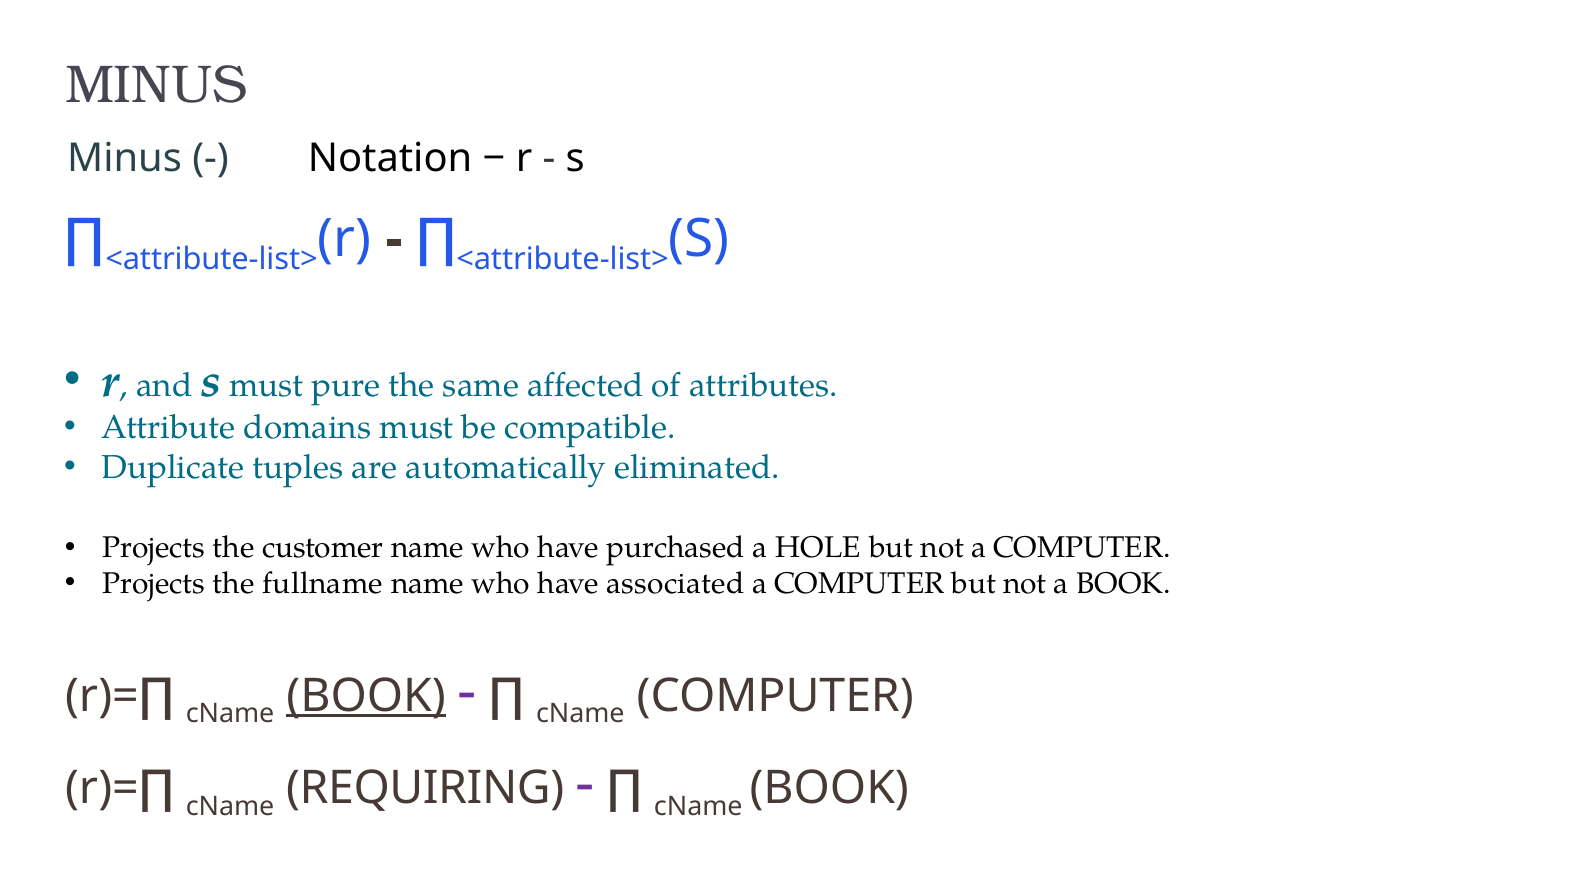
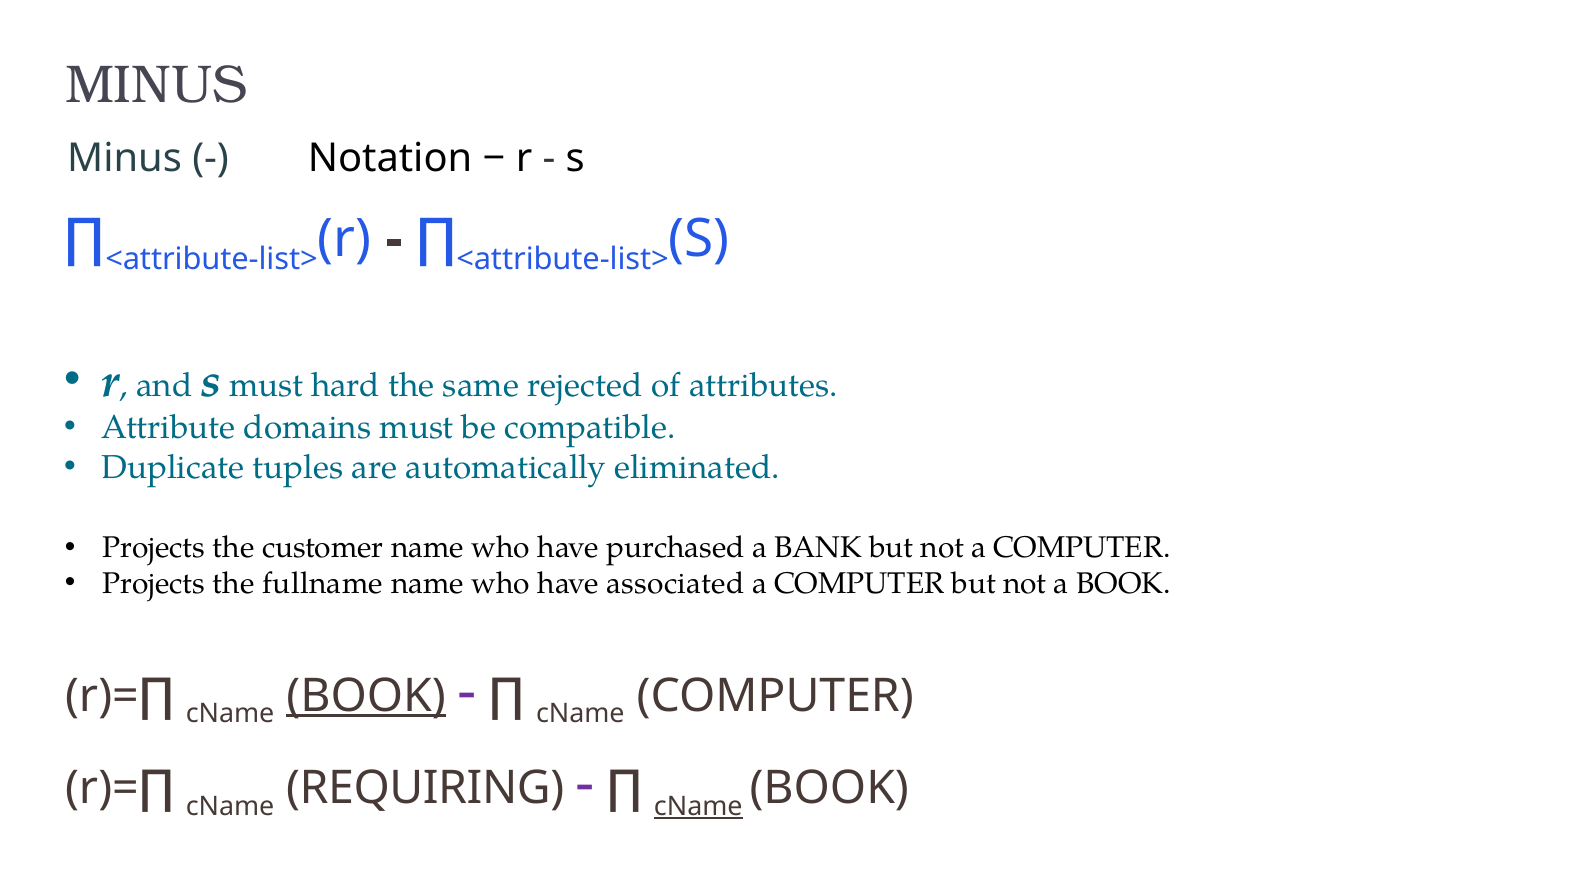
pure: pure -> hard
affected: affected -> rejected
HOLE: HOLE -> BANK
cName at (698, 807) underline: none -> present
